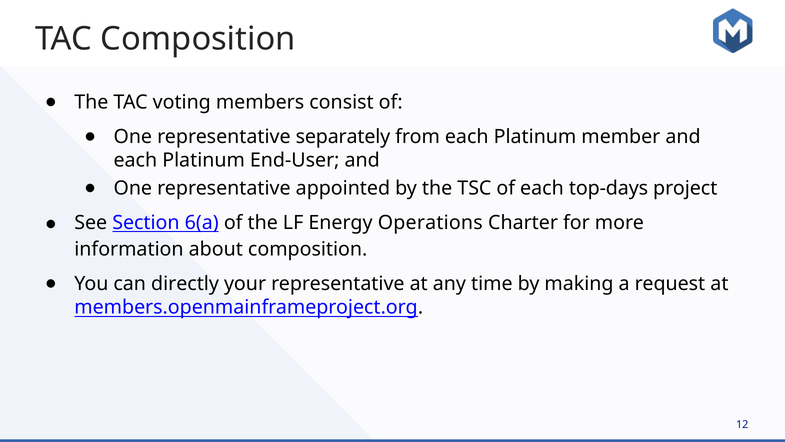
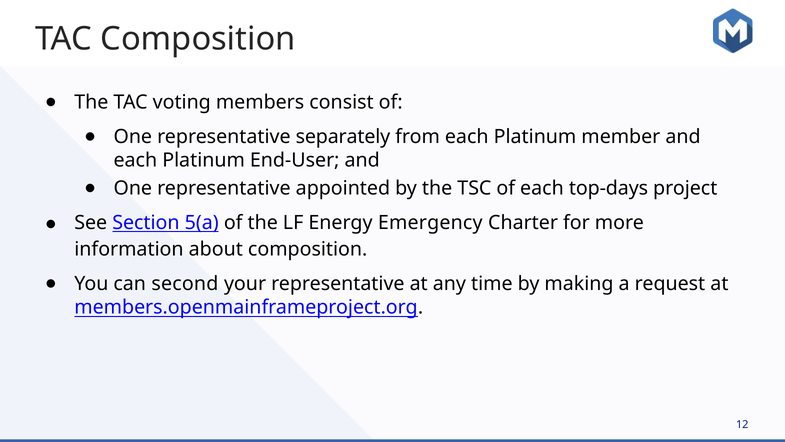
6(a: 6(a -> 5(a
Operations: Operations -> Emergency
directly: directly -> second
